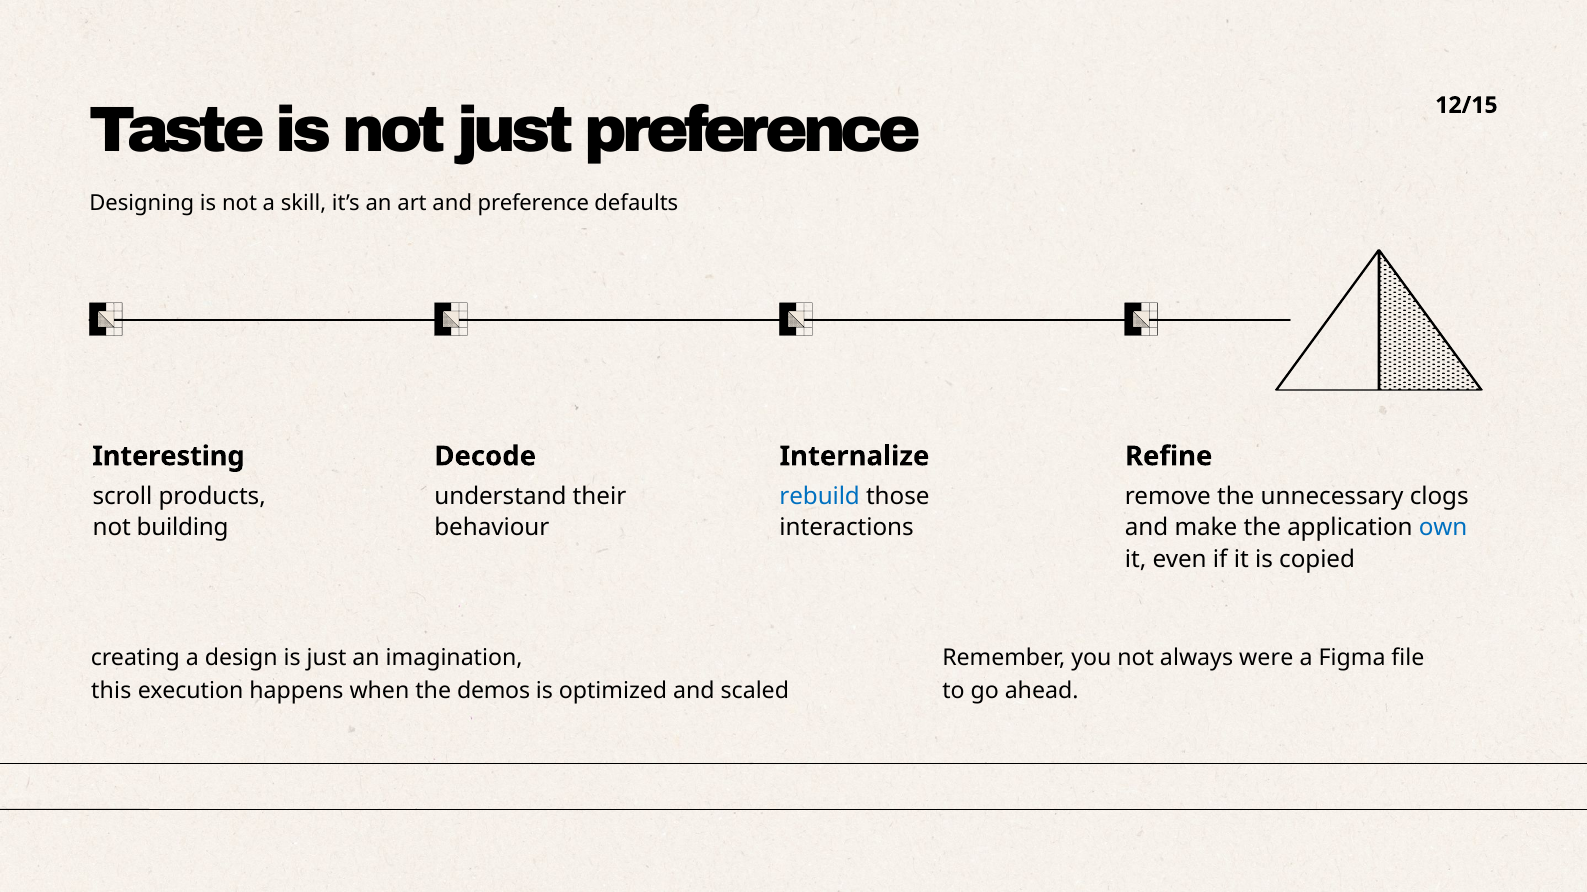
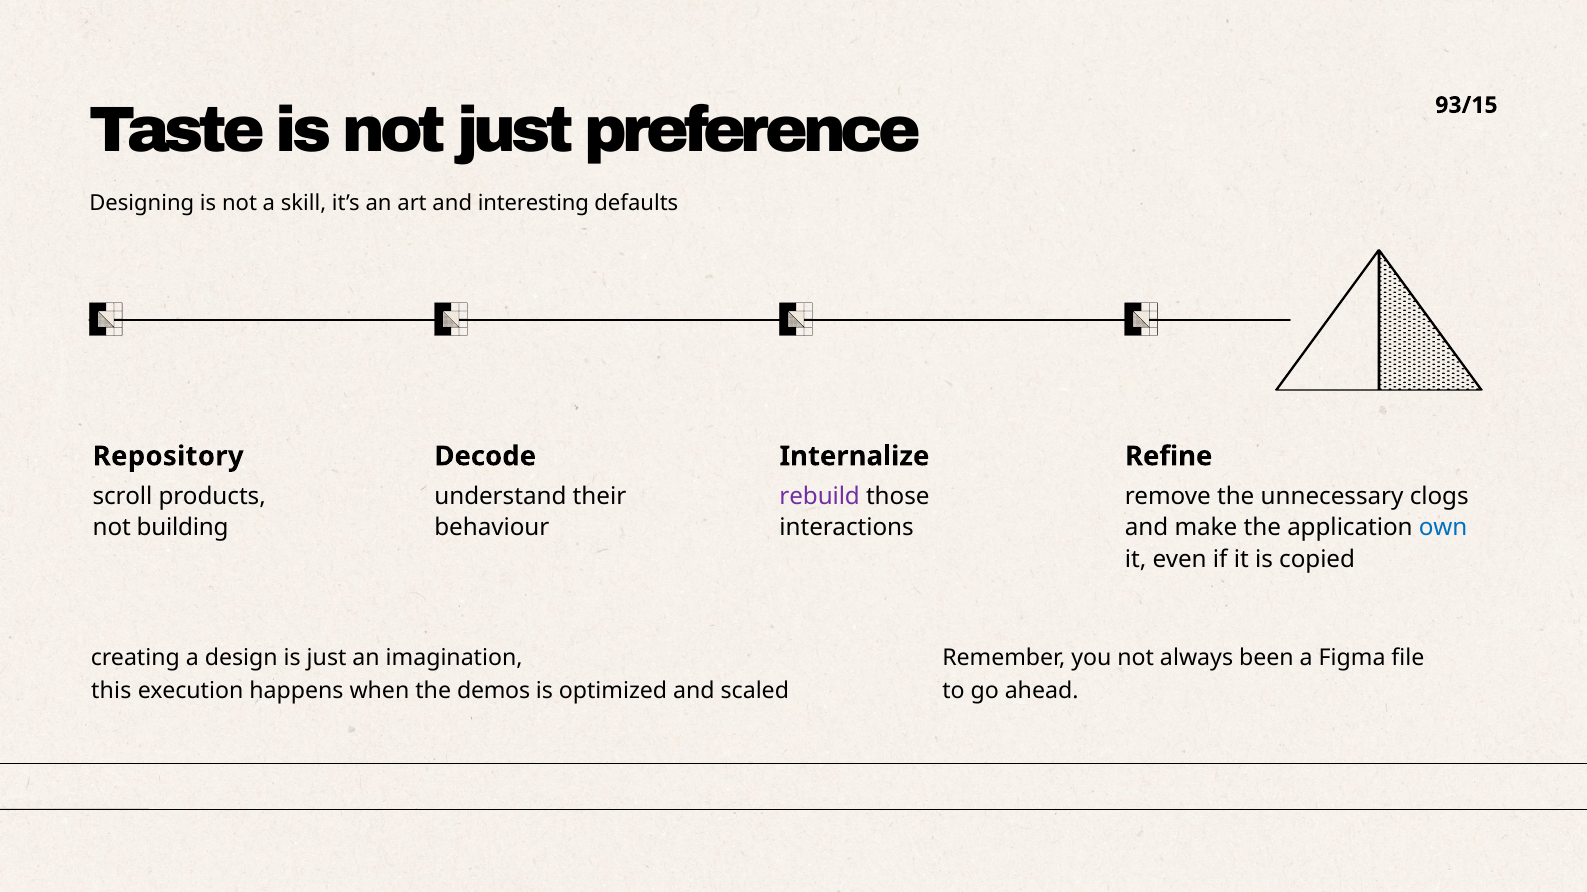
12/15: 12/15 -> 93/15
and preference: preference -> interesting
Interesting: Interesting -> Repository
rebuild colour: blue -> purple
were: were -> been
